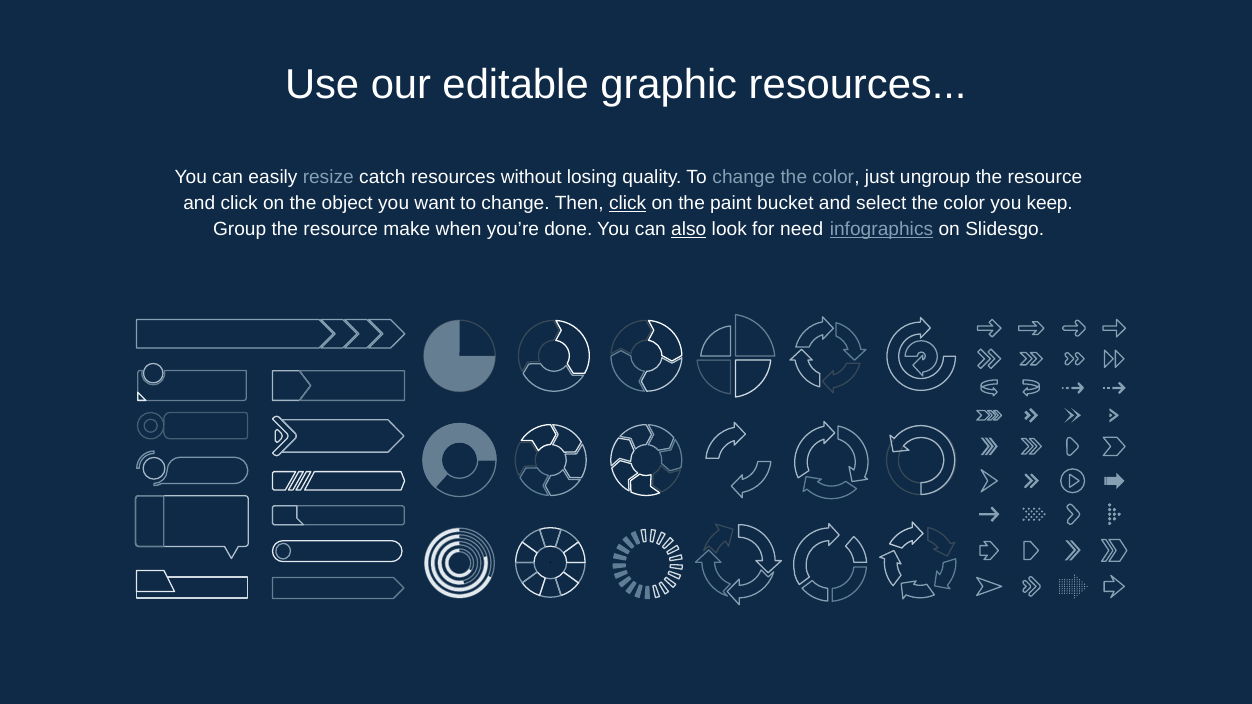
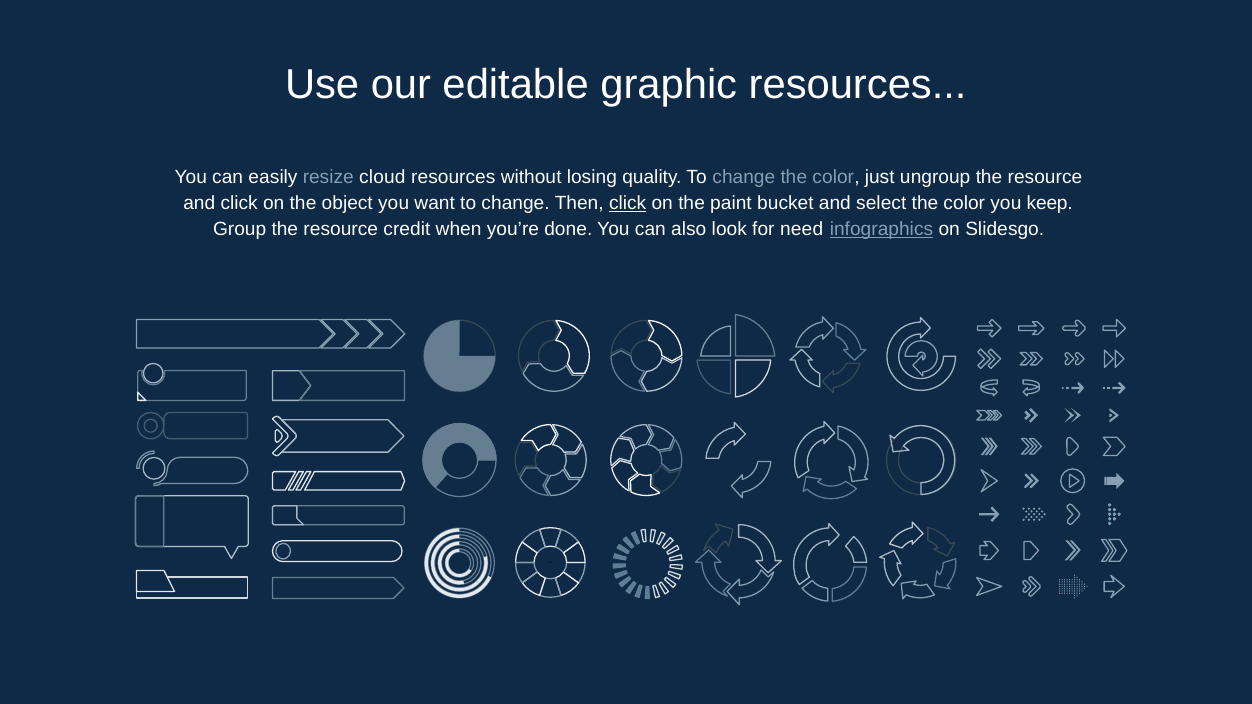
catch: catch -> cloud
make: make -> credit
also underline: present -> none
